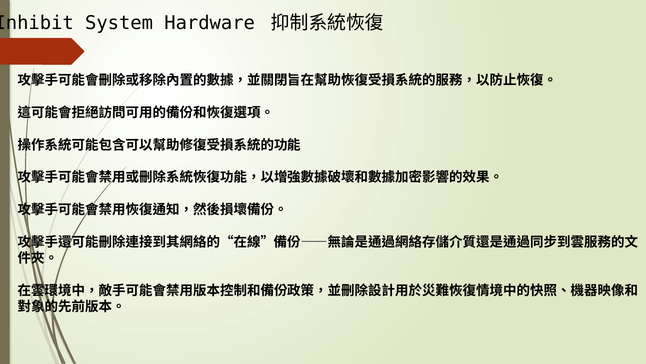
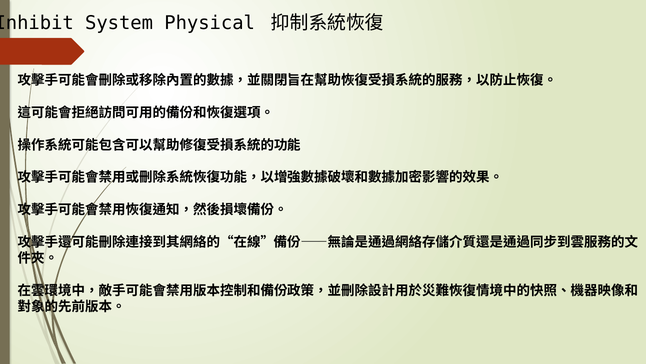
Hardware: Hardware -> Physical
